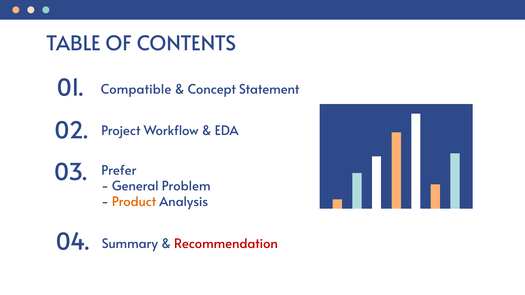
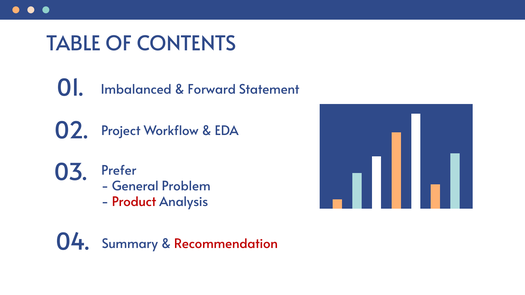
Compatible: Compatible -> Imbalanced
Concept: Concept -> Forward
Product colour: orange -> red
